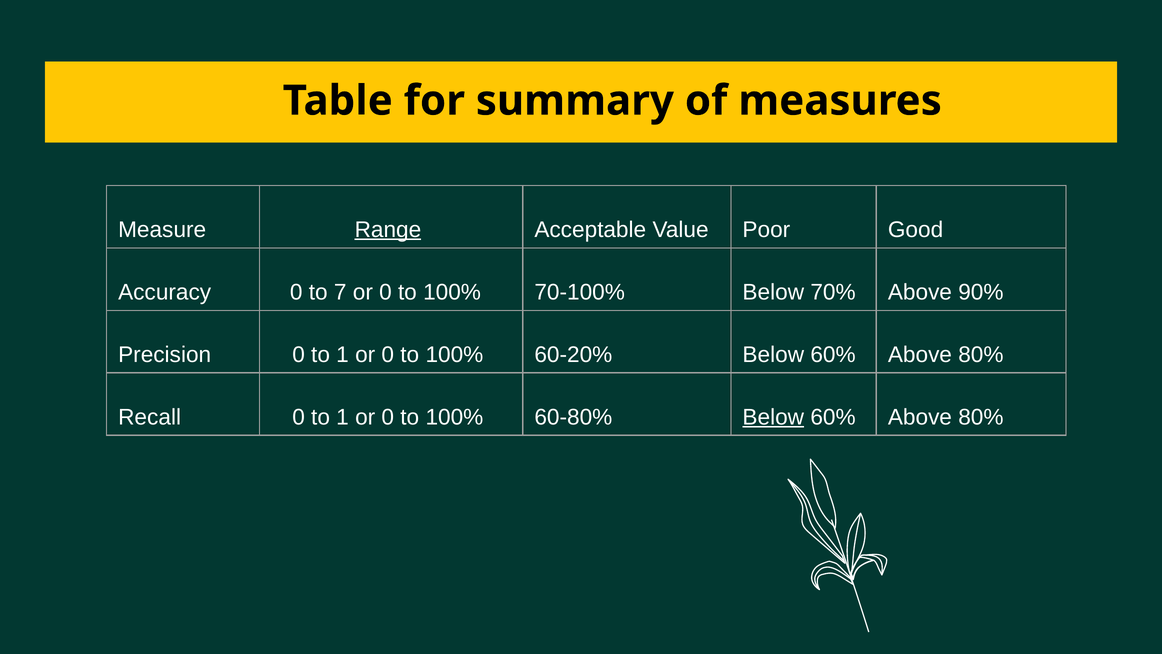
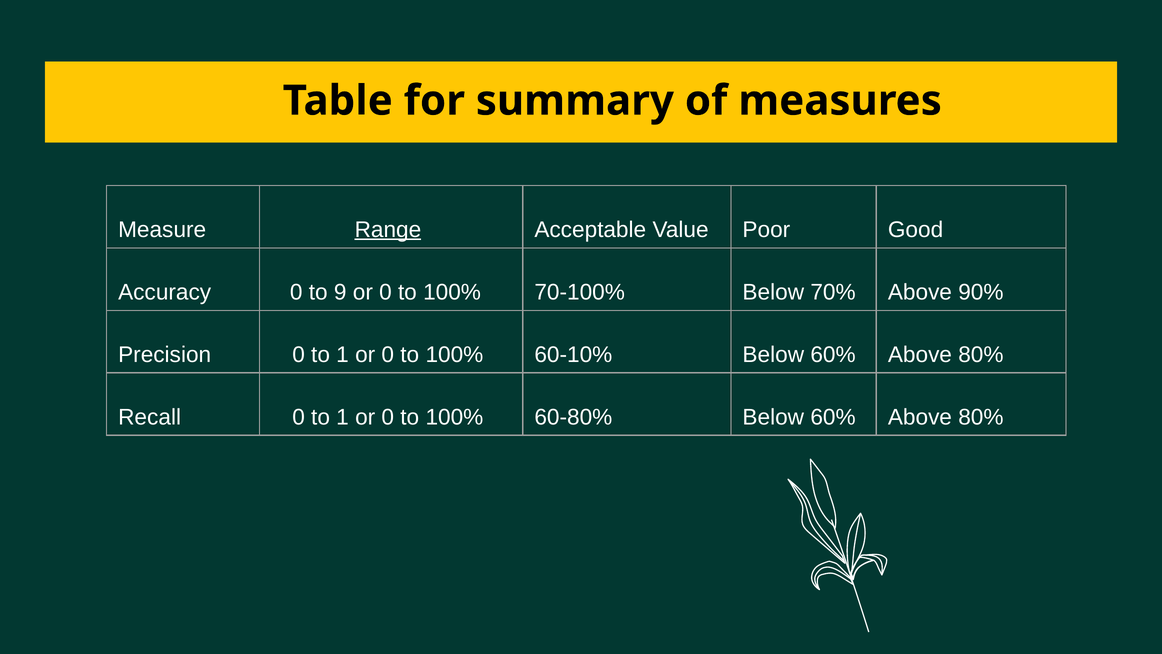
7: 7 -> 9
60-20%: 60-20% -> 60-10%
Below at (773, 417) underline: present -> none
